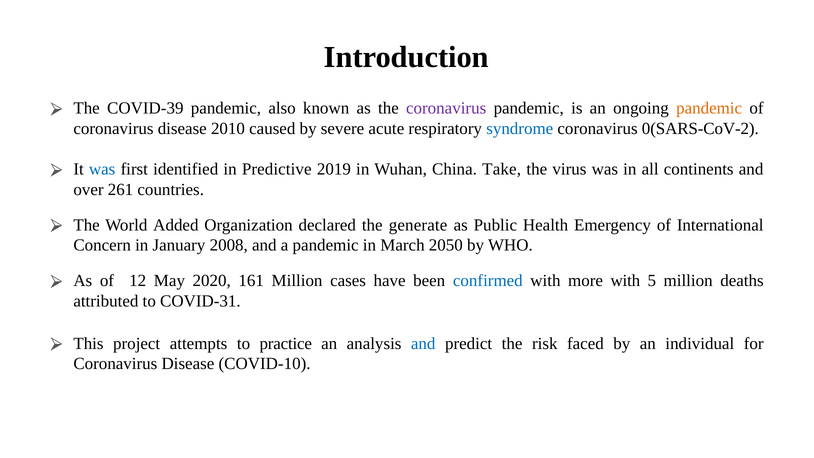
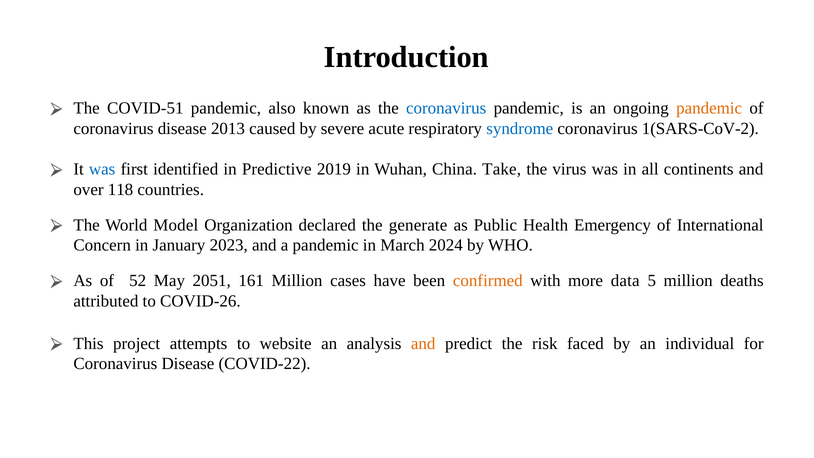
COVID-39: COVID-39 -> COVID-51
coronavirus at (446, 108) colour: purple -> blue
2010: 2010 -> 2013
0(SARS-CoV-2: 0(SARS-CoV-2 -> 1(SARS-CoV-2
261: 261 -> 118
Added: Added -> Model
2008: 2008 -> 2023
2050: 2050 -> 2024
12: 12 -> 52
2020: 2020 -> 2051
confirmed colour: blue -> orange
more with: with -> data
COVID-31: COVID-31 -> COVID-26
practice: practice -> website
and at (423, 343) colour: blue -> orange
COVID-10: COVID-10 -> COVID-22
